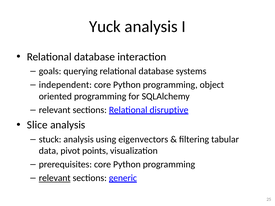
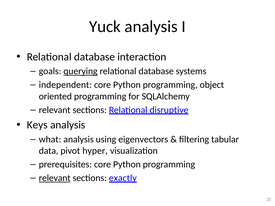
querying underline: none -> present
Slice: Slice -> Keys
stuck: stuck -> what
points: points -> hyper
generic: generic -> exactly
